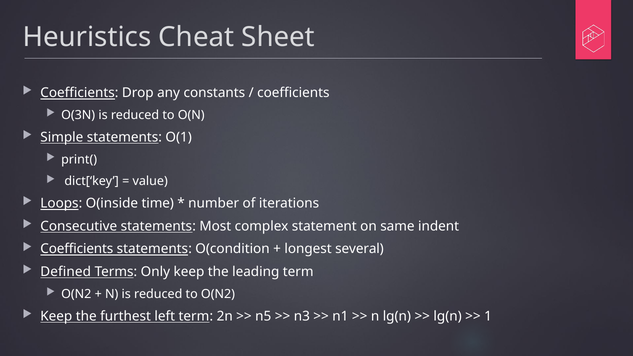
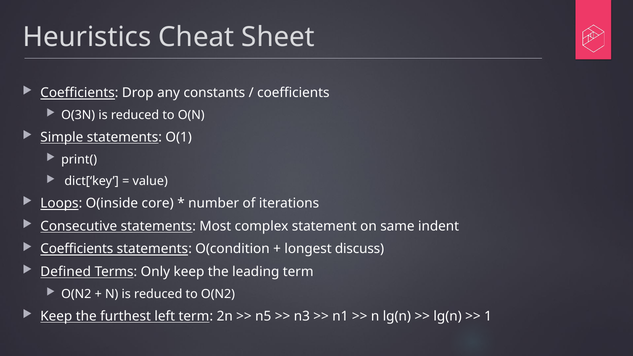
time: time -> core
several: several -> discuss
